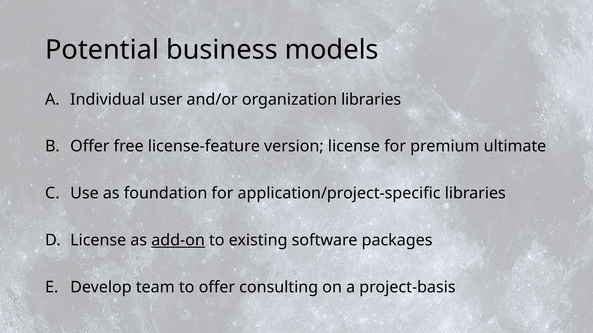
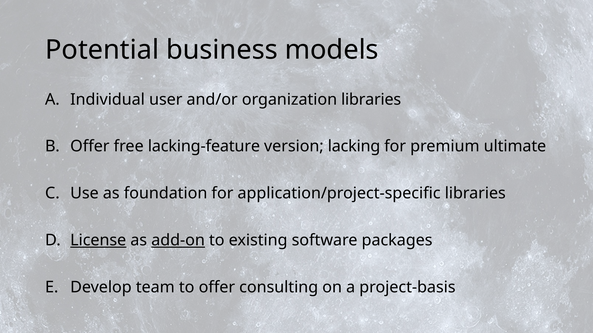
license-feature: license-feature -> lacking-feature
version license: license -> lacking
License at (98, 241) underline: none -> present
